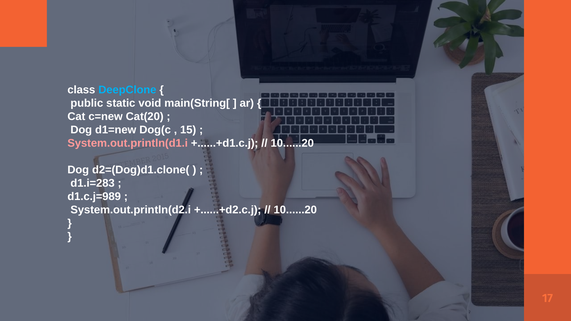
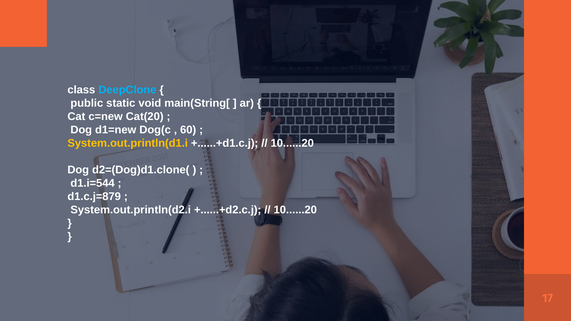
15: 15 -> 60
System.out.println(d1.i colour: pink -> yellow
d1.i=283: d1.i=283 -> d1.i=544
d1.c.j=989: d1.c.j=989 -> d1.c.j=879
